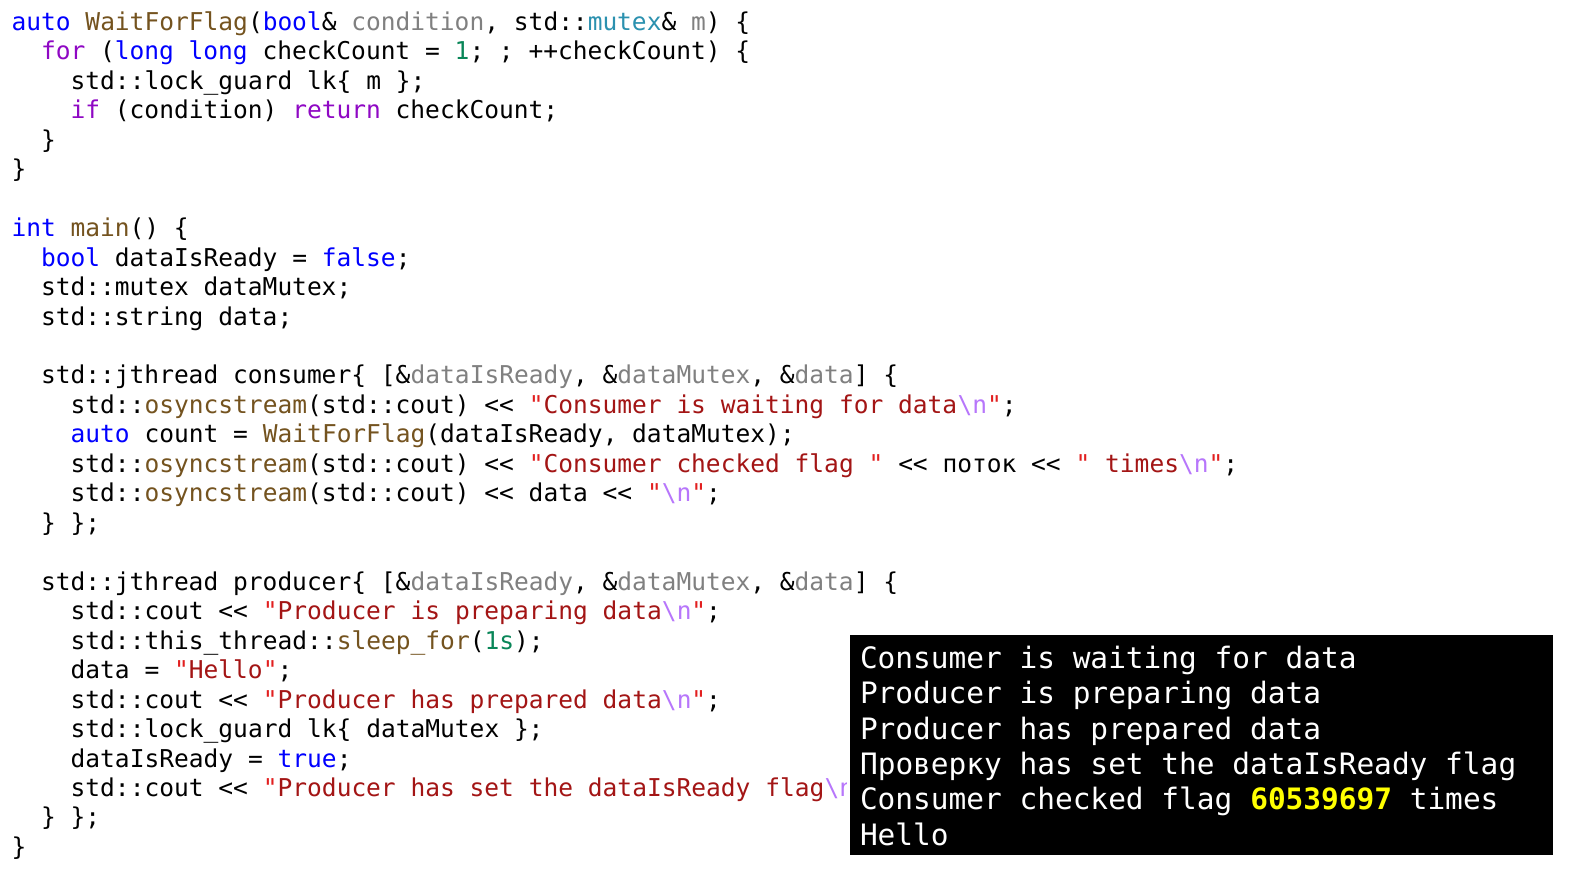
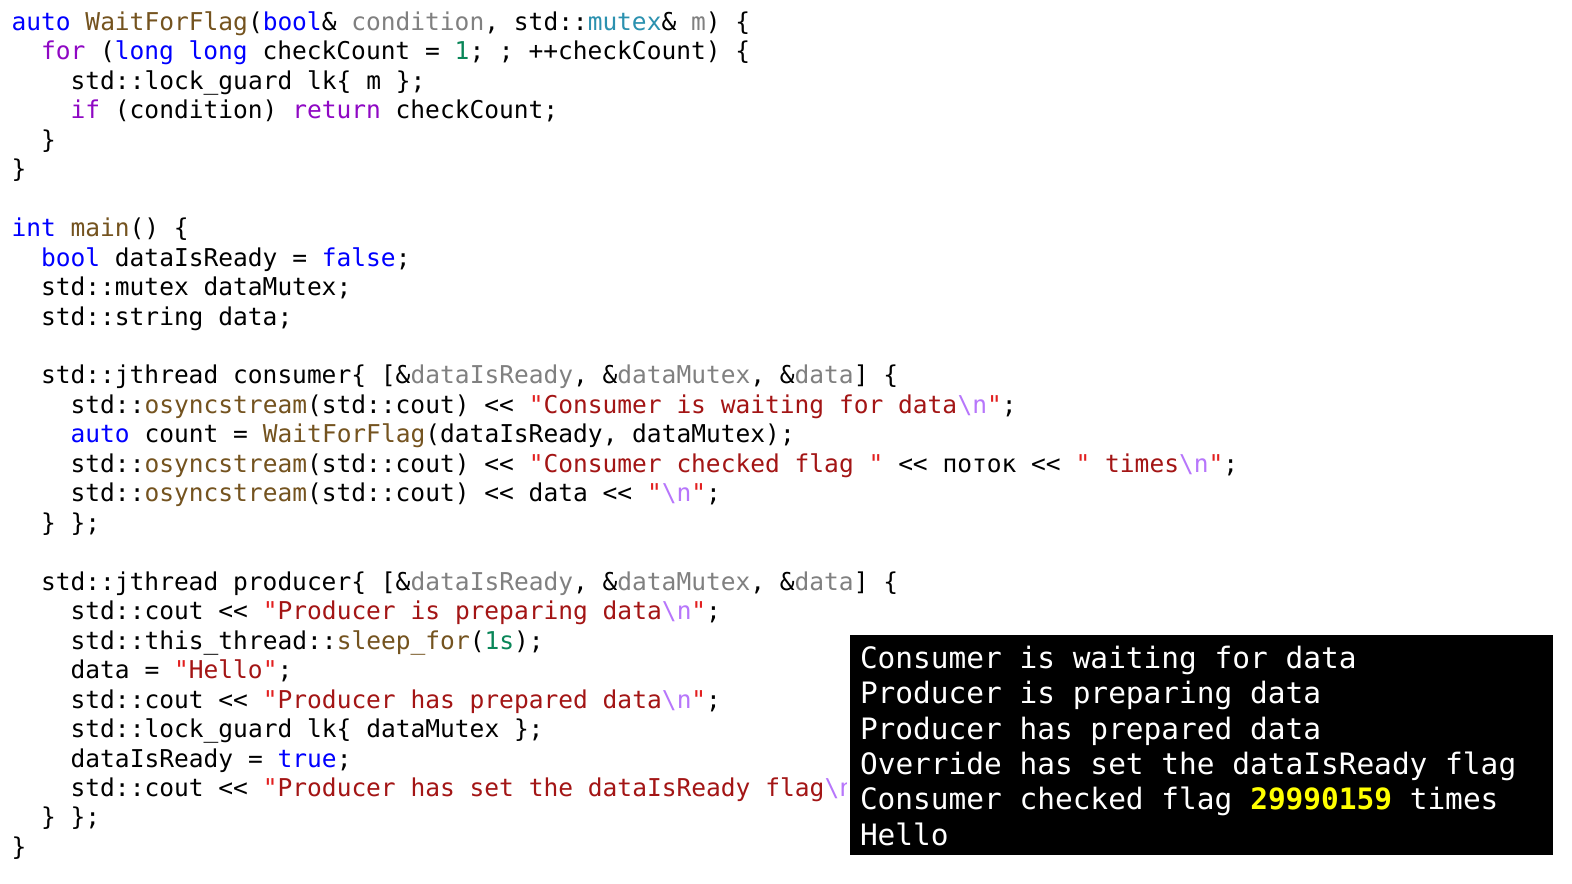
Проверку: Проверку -> Override
60539697: 60539697 -> 29990159
